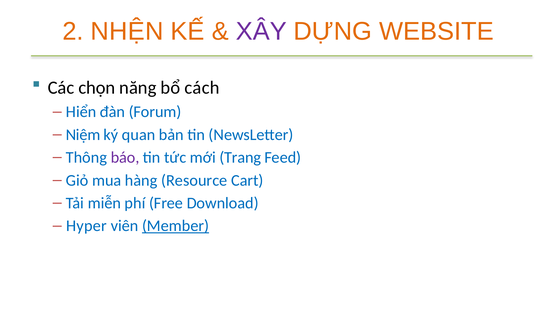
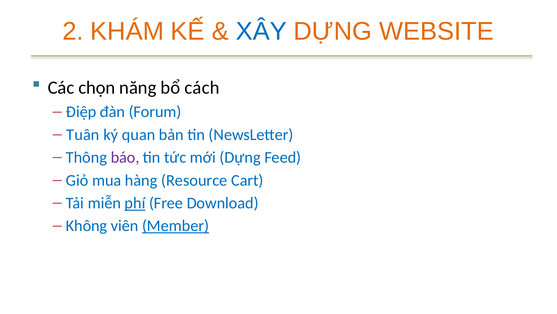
NHỆN: NHỆN -> KHÁM
XÂY colour: purple -> blue
Hiển: Hiển -> Điệp
Niệm: Niệm -> Tuân
mới Trang: Trang -> Dựng
phí underline: none -> present
Hyper: Hyper -> Không
